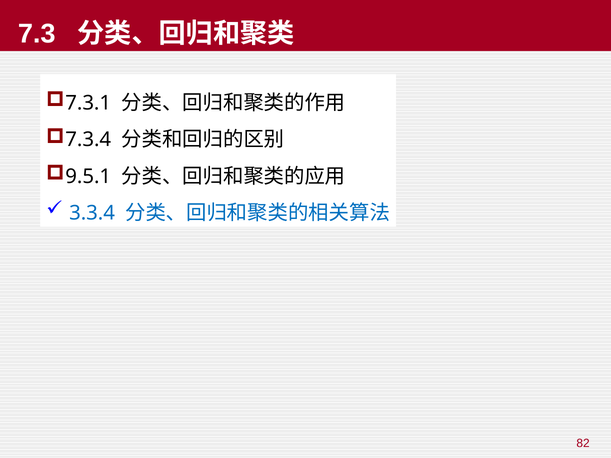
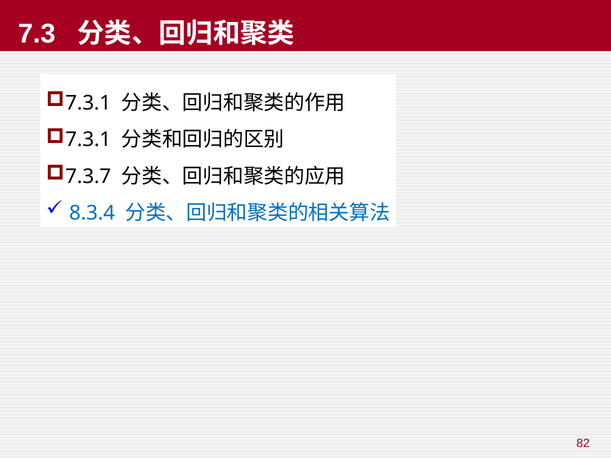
7.3.4 at (88, 140): 7.3.4 -> 7.3.1
9.5.1: 9.5.1 -> 7.3.7
3.3.4: 3.3.4 -> 8.3.4
